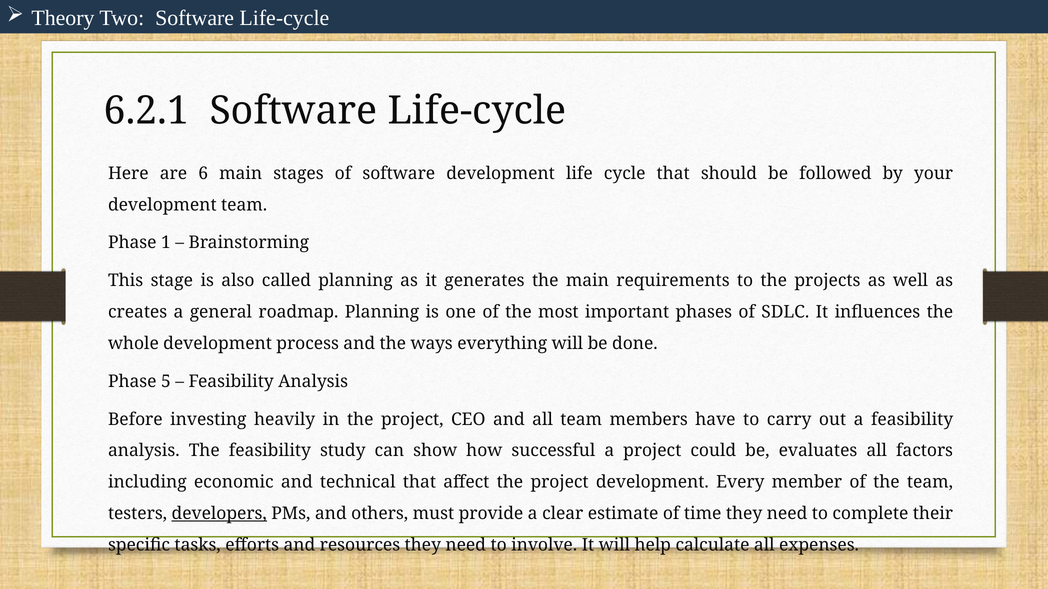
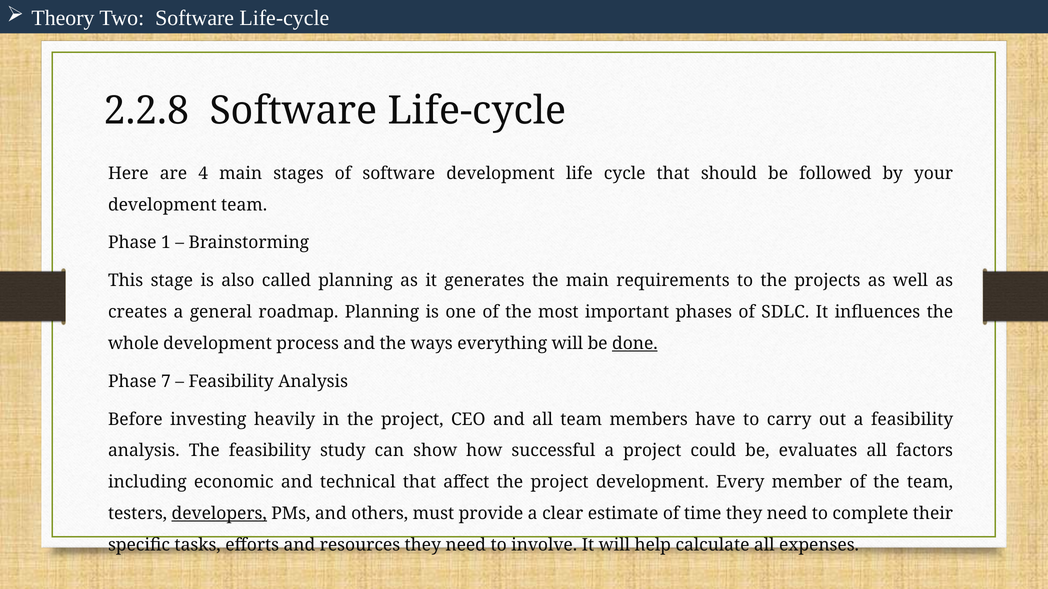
6.2.1: 6.2.1 -> 2.2.8
6: 6 -> 4
done underline: none -> present
5: 5 -> 7
